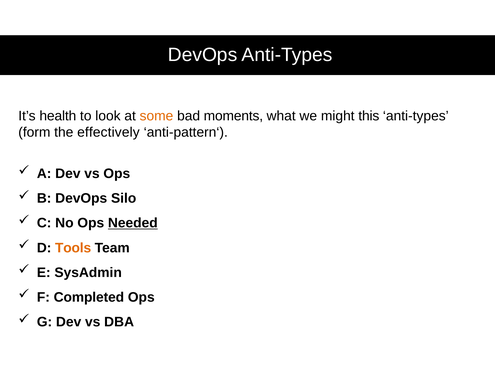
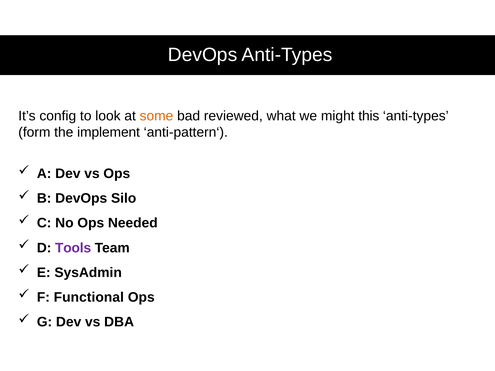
health: health -> config
moments: moments -> reviewed
effectively: effectively -> implement
Needed underline: present -> none
Tools colour: orange -> purple
Completed: Completed -> Functional
